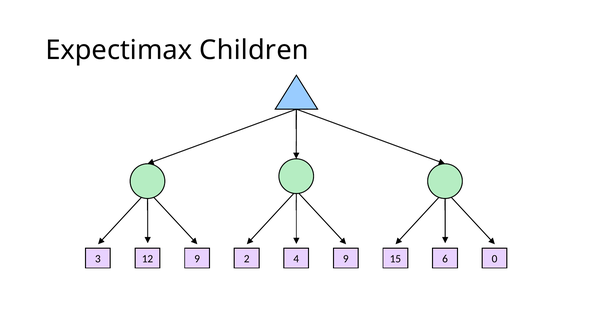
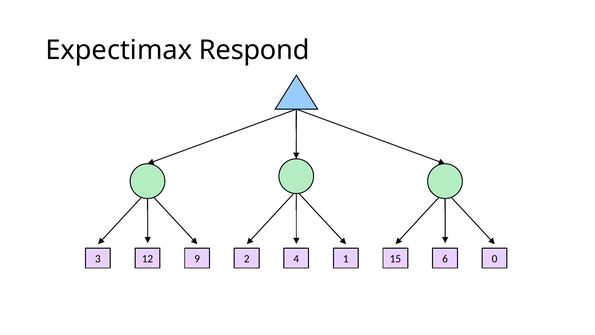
Children: Children -> Respond
4 9: 9 -> 1
